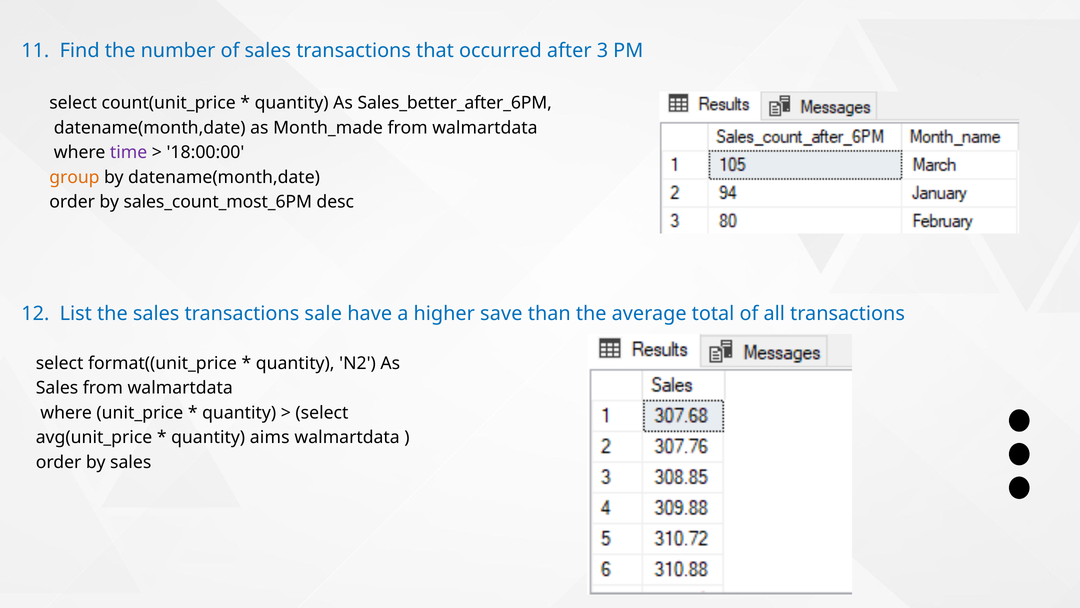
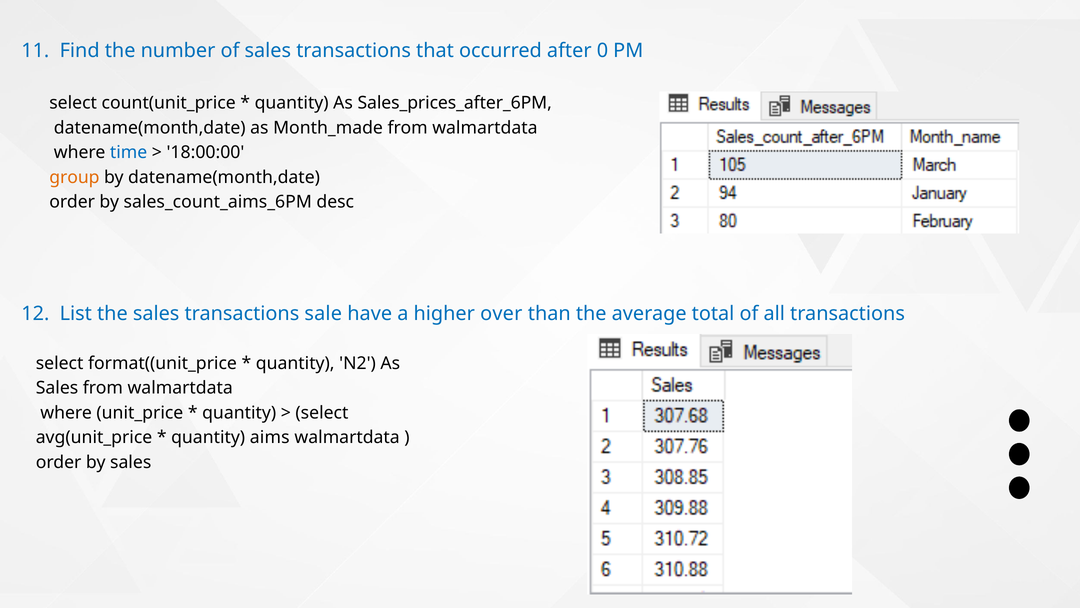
3: 3 -> 0
Sales_better_after_6PM: Sales_better_after_6PM -> Sales_prices_after_6PM
time colour: purple -> blue
sales_count_most_6PM: sales_count_most_6PM -> sales_count_aims_6PM
save: save -> over
